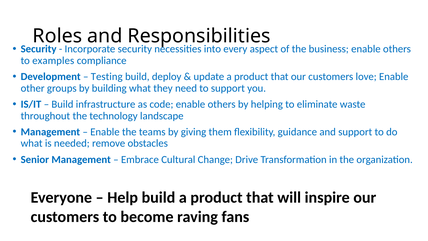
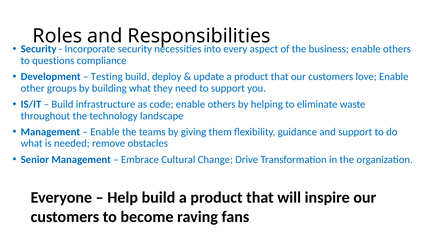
examples: examples -> questions
